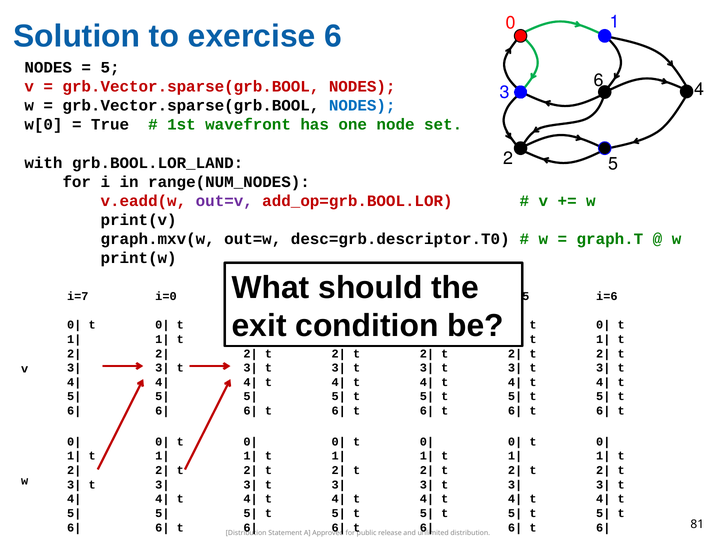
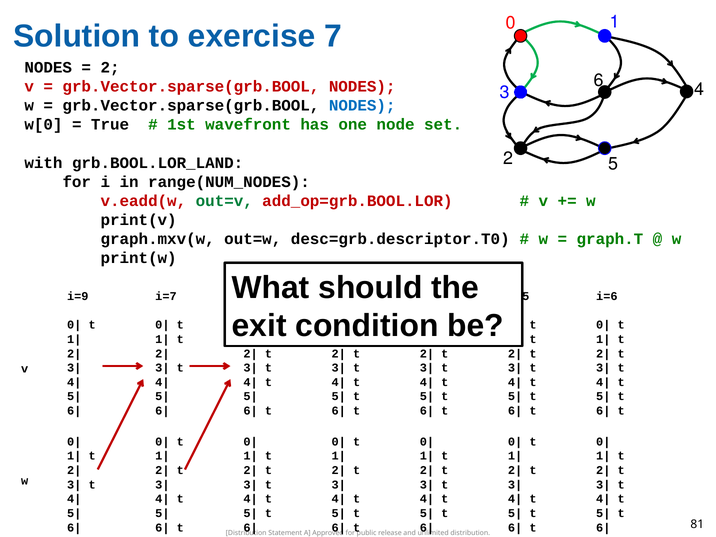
exercise 6: 6 -> 7
5 at (110, 67): 5 -> 2
out=v colour: purple -> green
i=7: i=7 -> i=9
i=0: i=0 -> i=7
